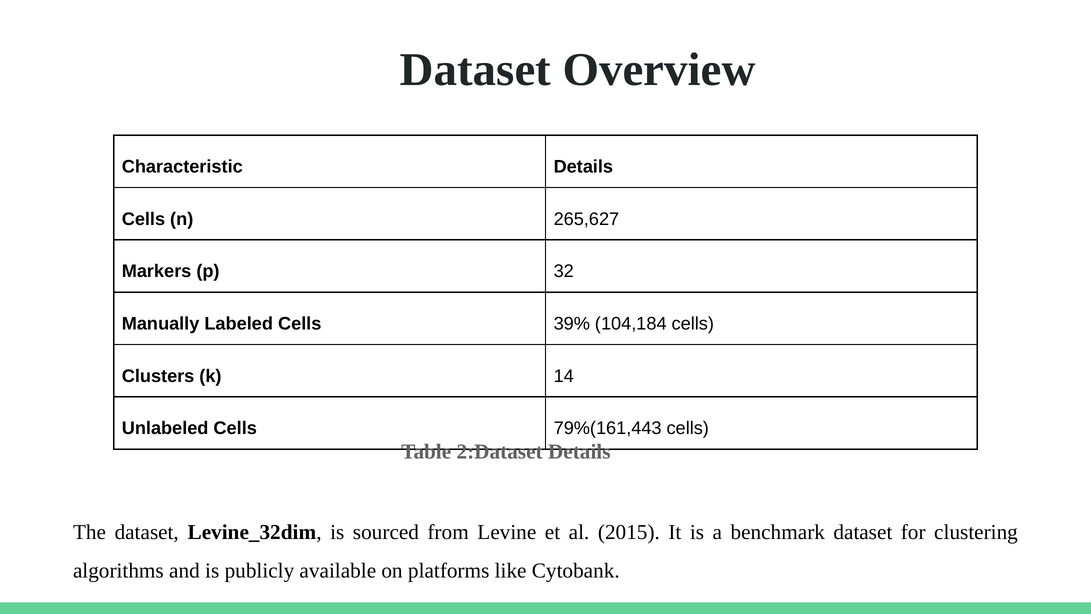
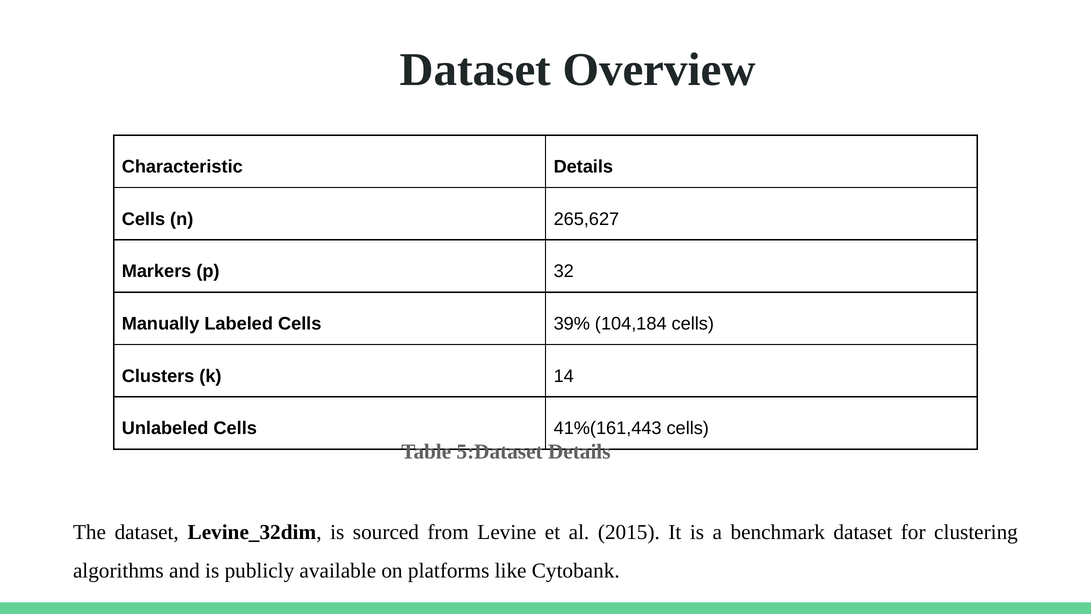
79%(161,443: 79%(161,443 -> 41%(161,443
2:Dataset: 2:Dataset -> 5:Dataset
